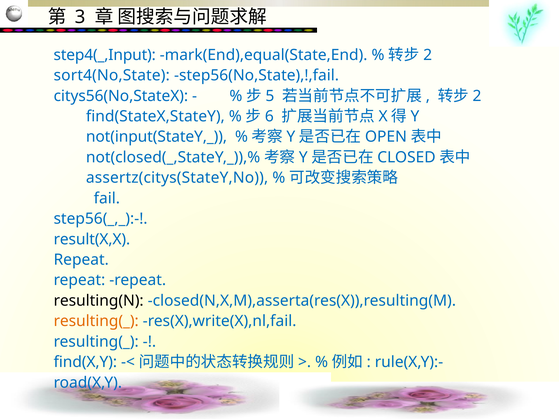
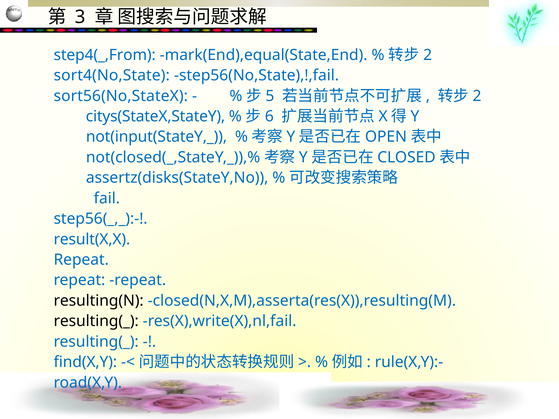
step4(_,Input: step4(_,Input -> step4(_,From
citys56(No,StateX: citys56(No,StateX -> sort56(No,StateX
find(StateX,StateY: find(StateX,StateY -> citys(StateX,StateY
assertz(citys(StateY,No: assertz(citys(StateY,No -> assertz(disks(StateY,No
resulting(_ at (96, 321) colour: orange -> black
